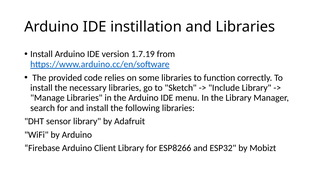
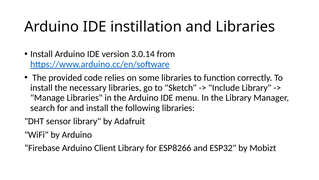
1.7.19: 1.7.19 -> 3.0.14
